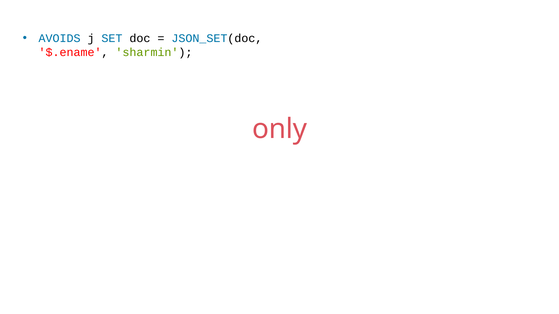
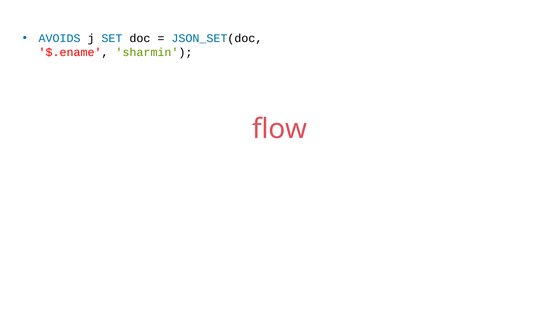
only: only -> flow
